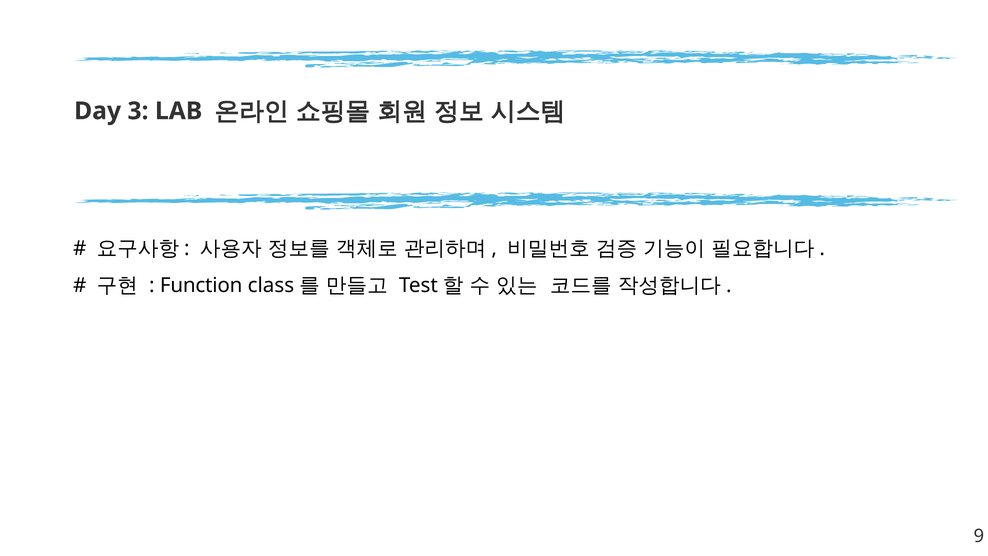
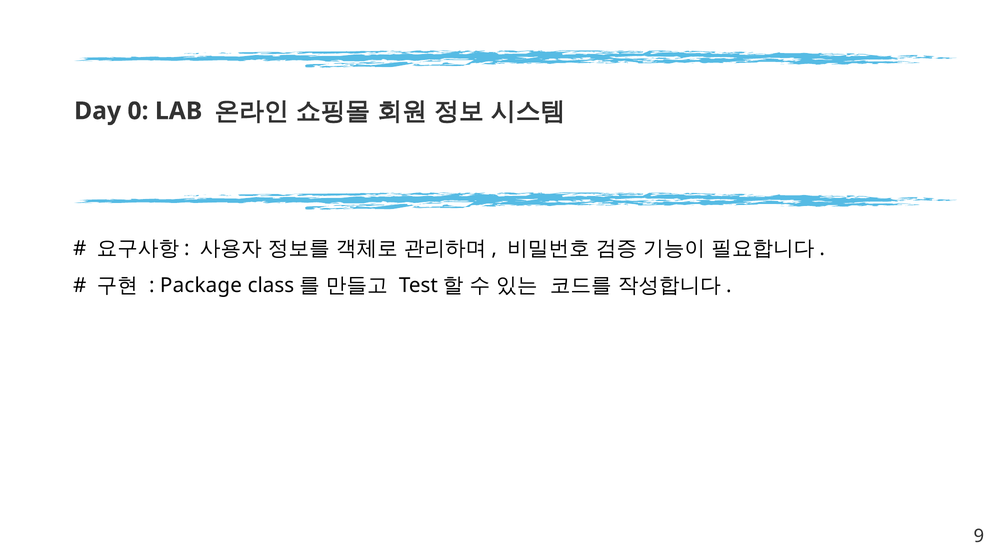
3: 3 -> 0
Function: Function -> Package
